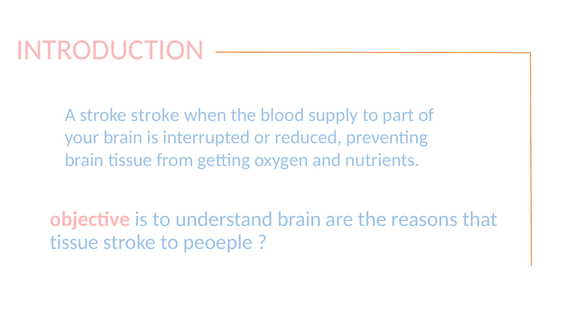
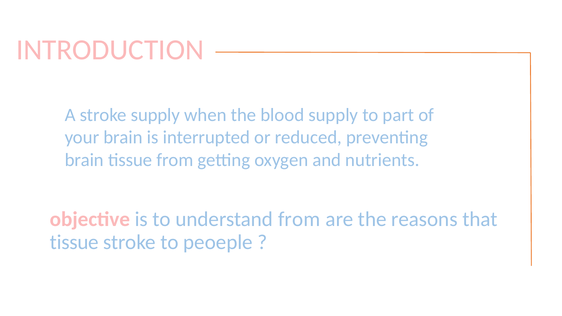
stroke stroke: stroke -> supply
understand brain: brain -> from
